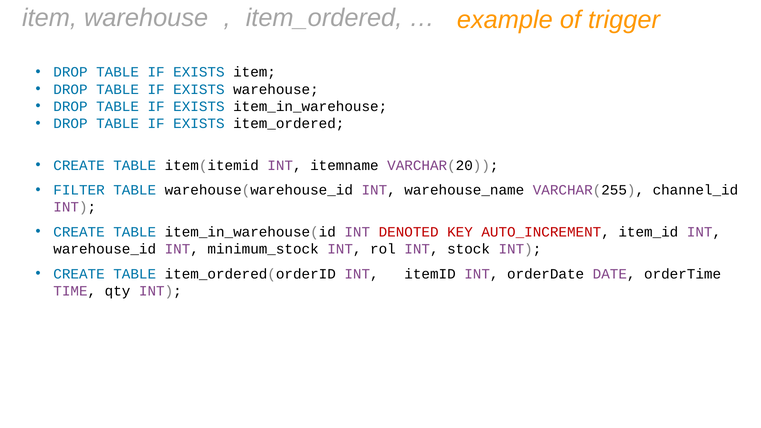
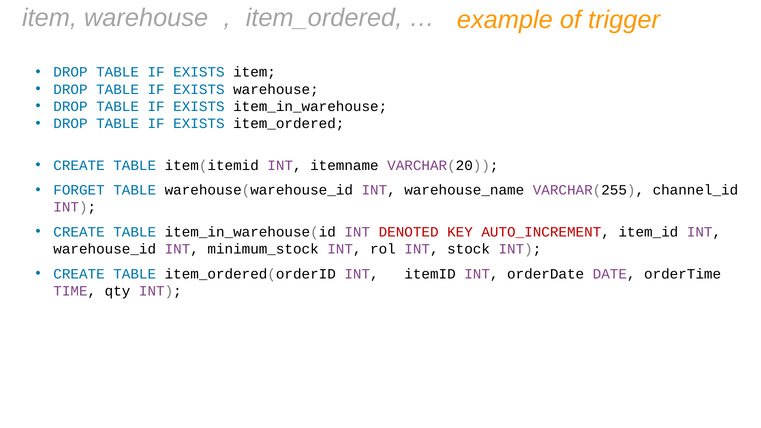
FILTER: FILTER -> FORGET
